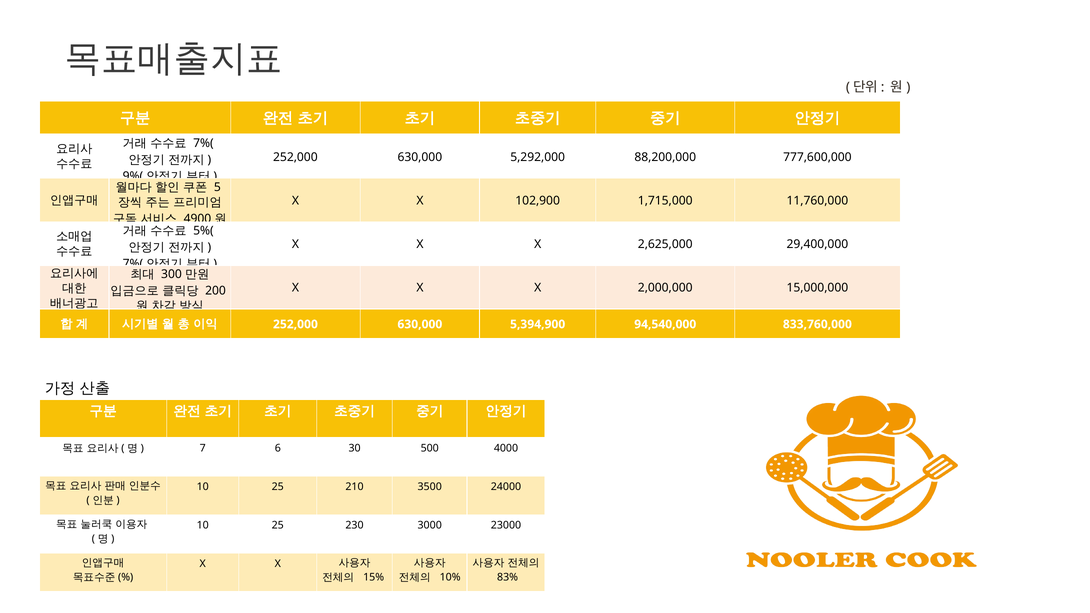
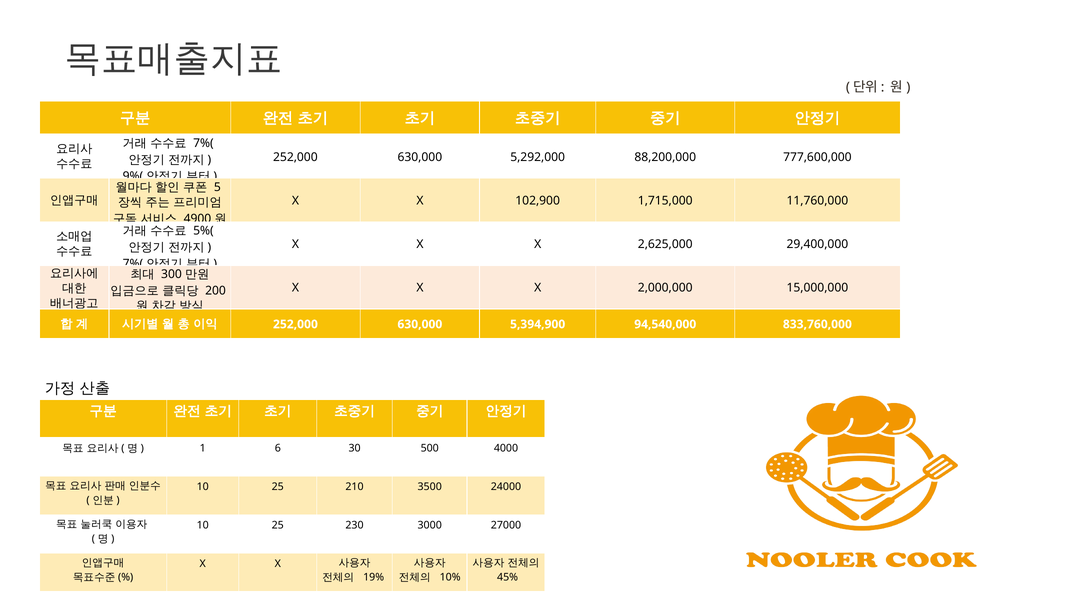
7: 7 -> 1
23000: 23000 -> 27000
15%: 15% -> 19%
83%: 83% -> 45%
